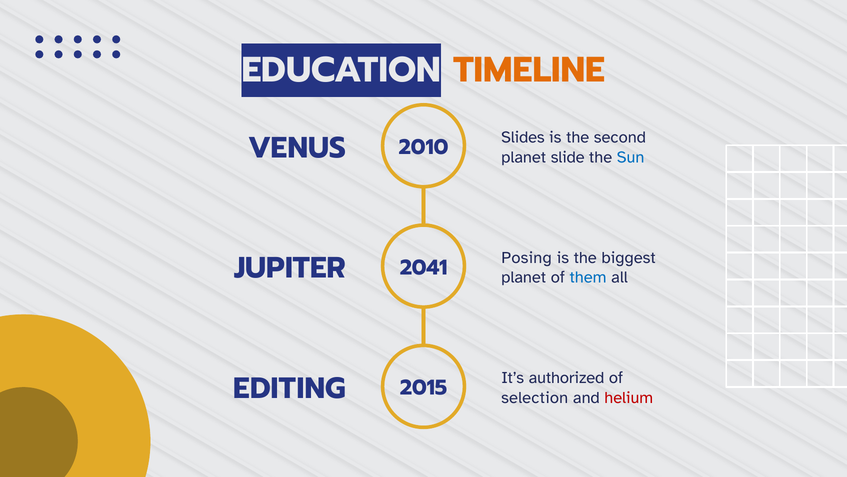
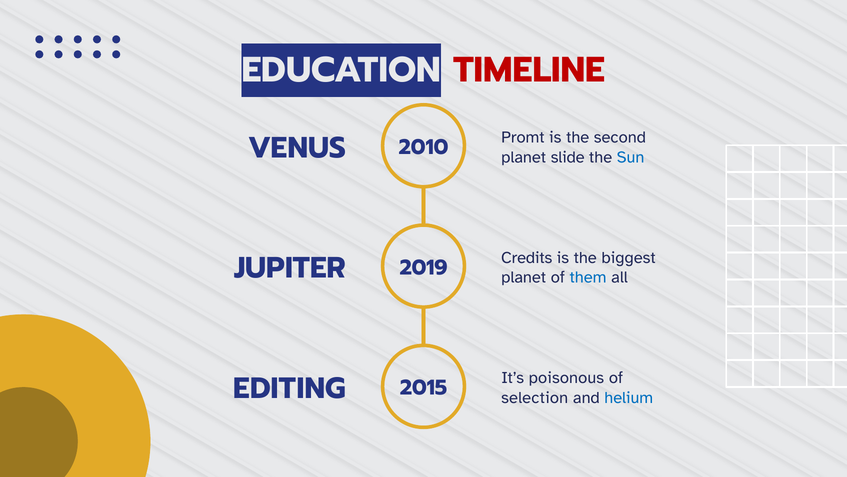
TIMELINE colour: orange -> red
Slides: Slides -> Promt
Posing: Posing -> Credits
2041: 2041 -> 2019
authorized: authorized -> poisonous
helium colour: red -> blue
